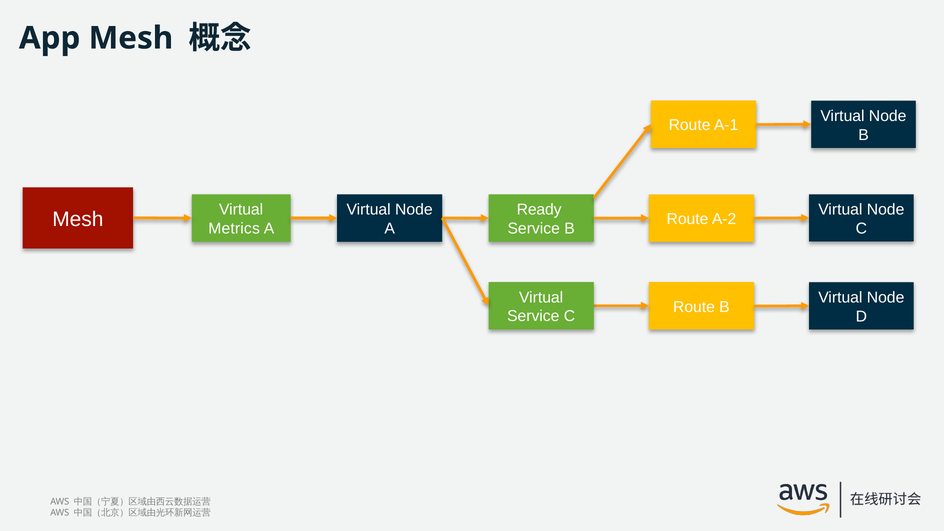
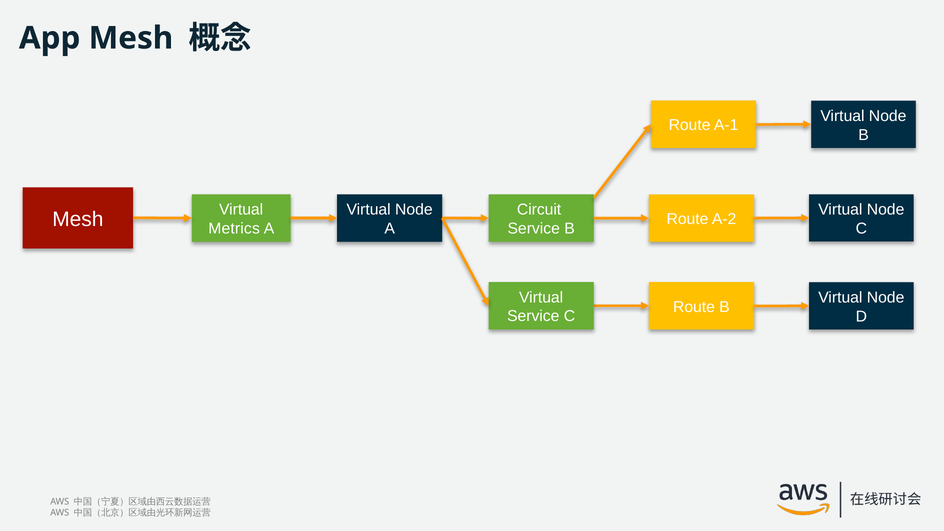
Ready: Ready -> Circuit
